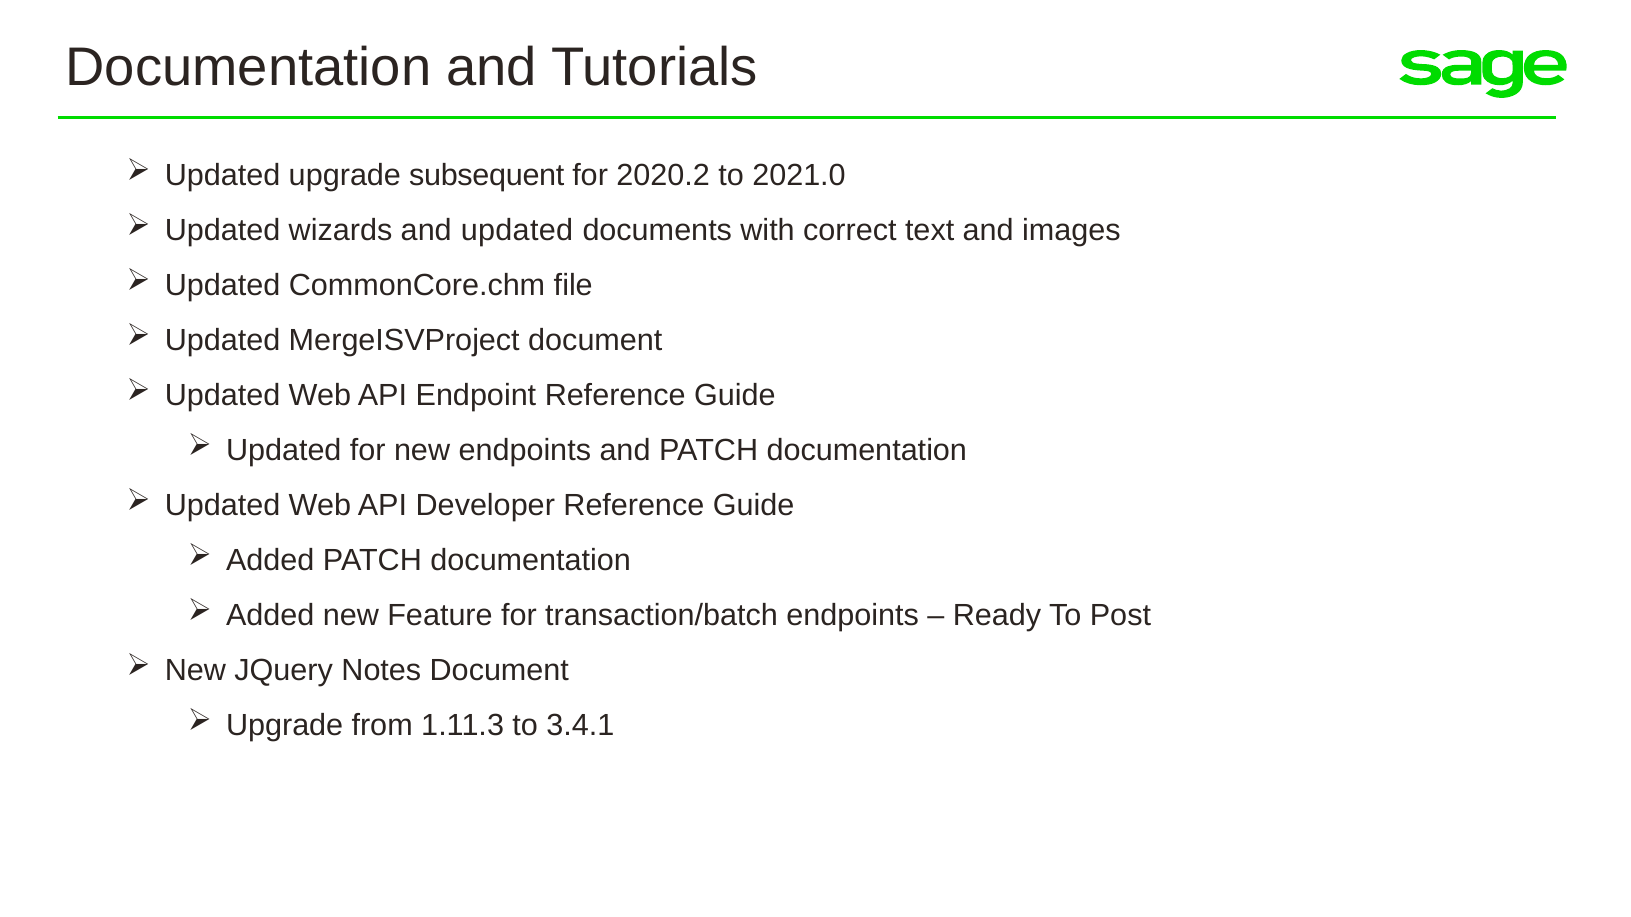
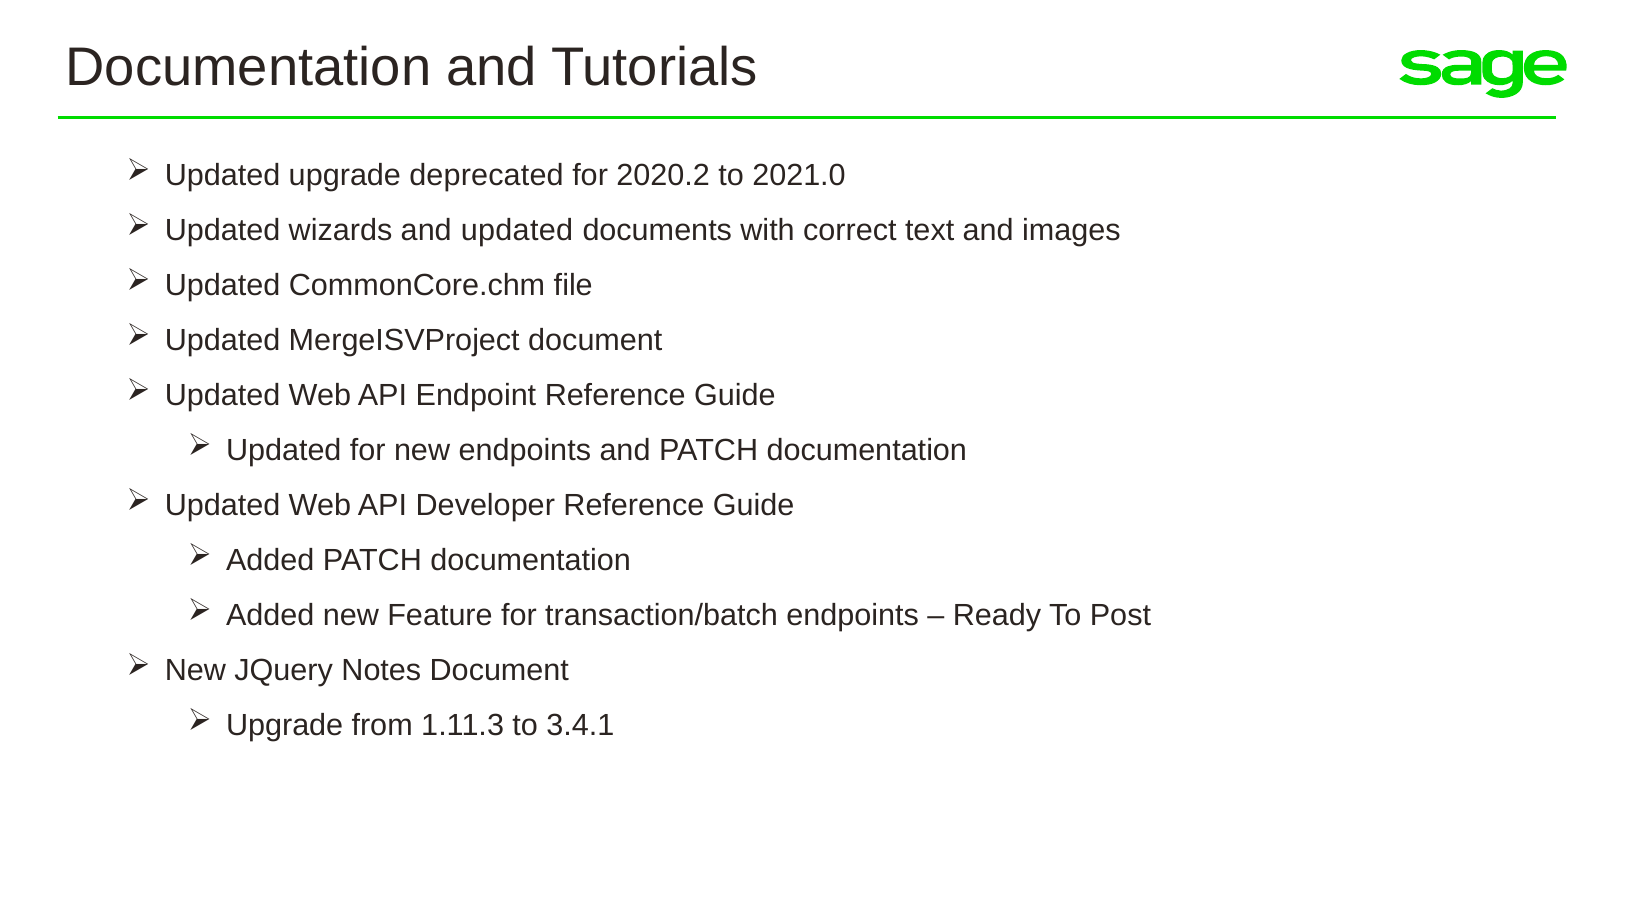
subsequent: subsequent -> deprecated
